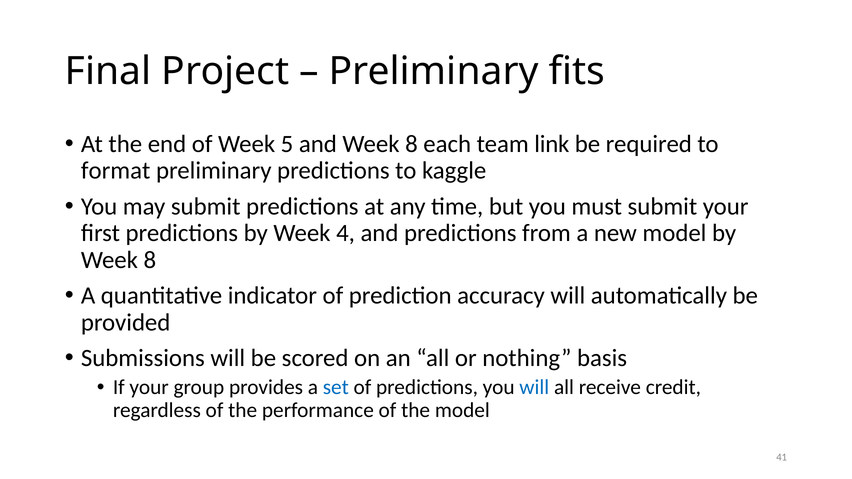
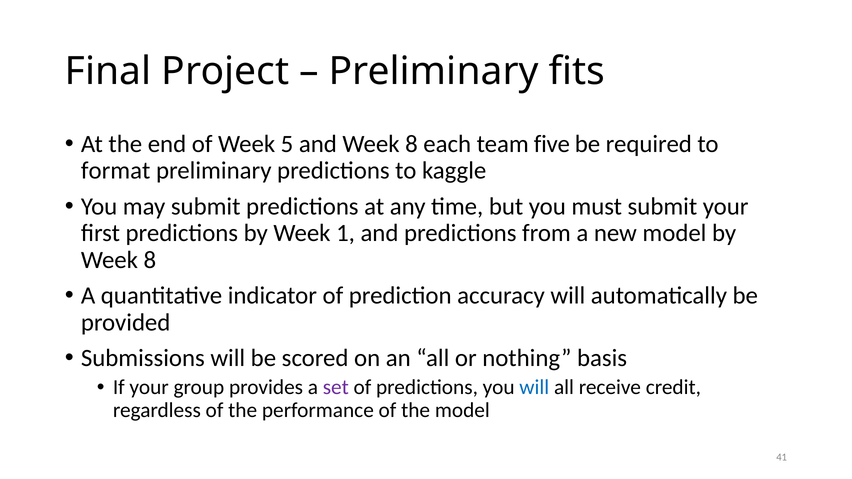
link: link -> five
4: 4 -> 1
set colour: blue -> purple
